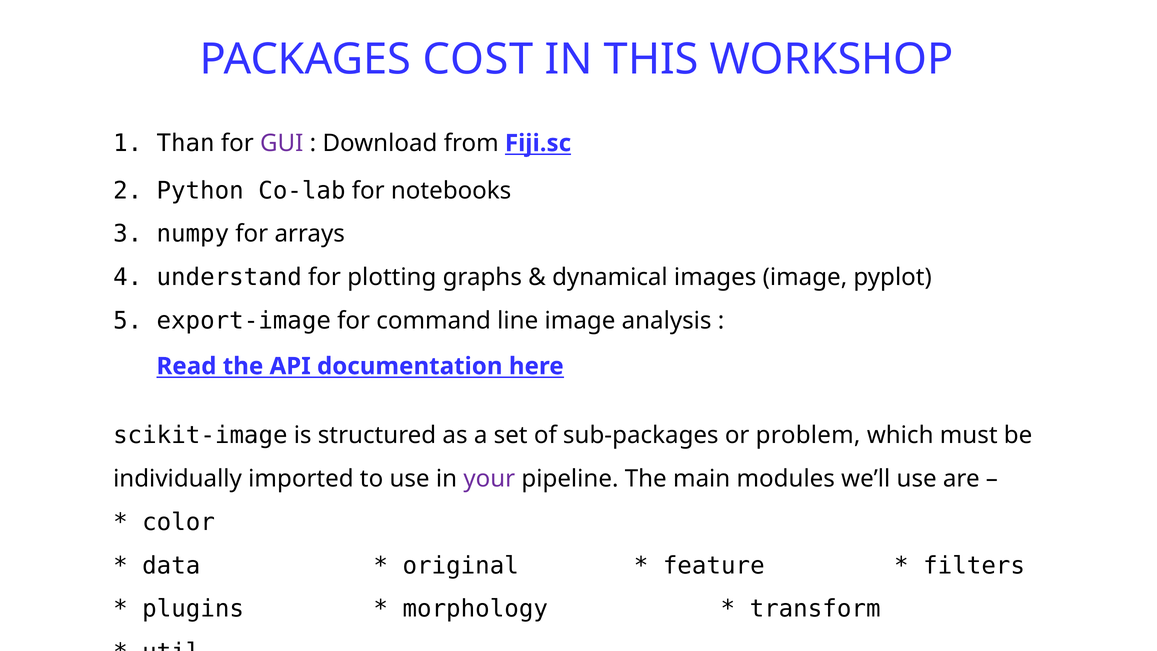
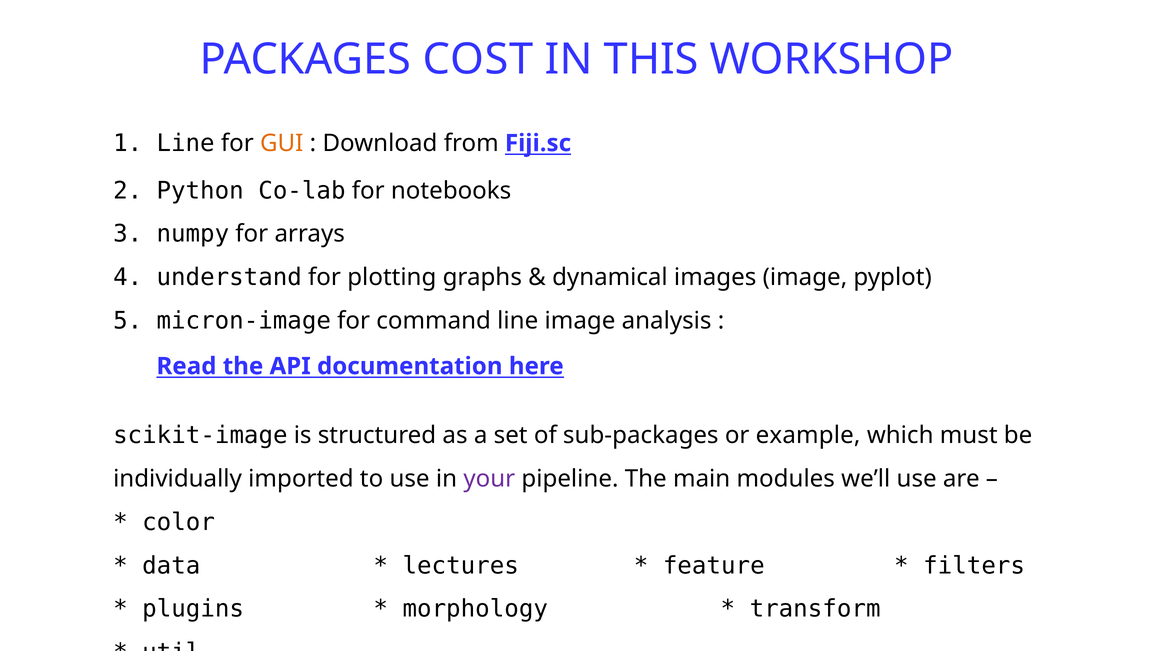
Than at (186, 143): Than -> Line
GUI colour: purple -> orange
export-image: export-image -> micron-image
problem: problem -> example
original: original -> lectures
